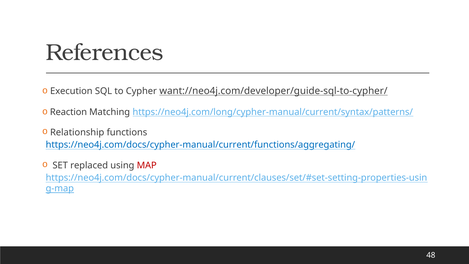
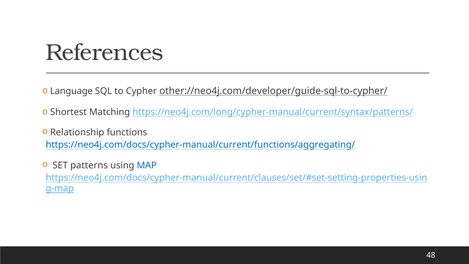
Execution: Execution -> Language
want://neo4j.com/developer/guide-sql-to-cypher/: want://neo4j.com/developer/guide-sql-to-cypher/ -> other://neo4j.com/developer/guide-sql-to-cypher/
Reaction: Reaction -> Shortest
replaced: replaced -> patterns
MAP colour: red -> blue
